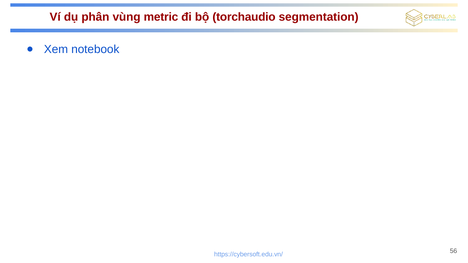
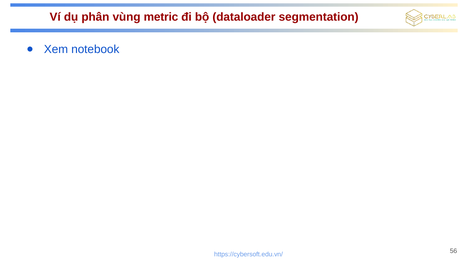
torchaudio: torchaudio -> dataloader
